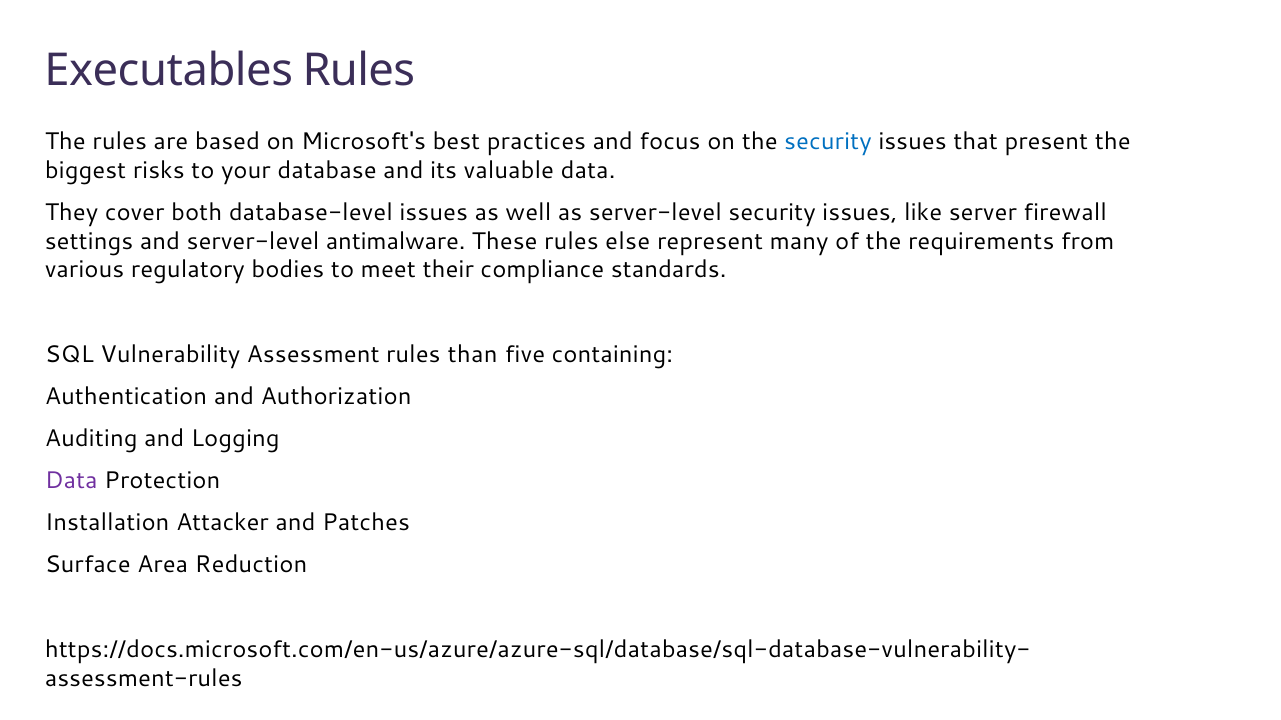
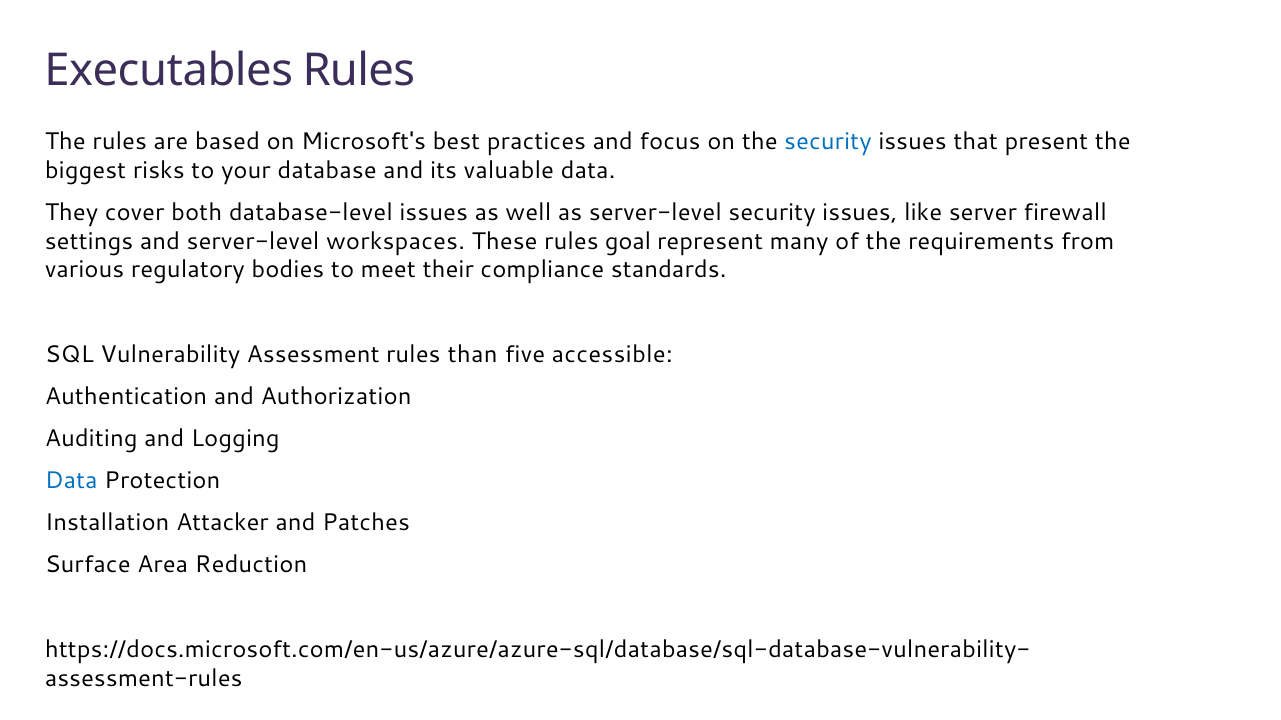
antimalware: antimalware -> workspaces
else: else -> goal
containing: containing -> accessible
Data at (71, 481) colour: purple -> blue
